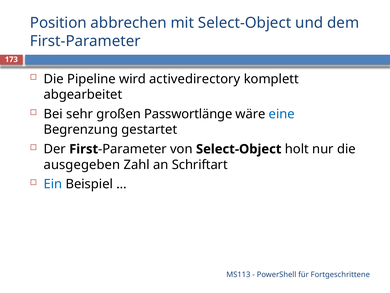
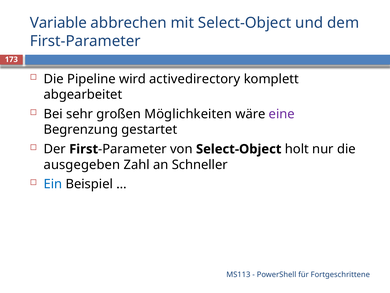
Position: Position -> Variable
Passwortlänge: Passwortlänge -> Möglichkeiten
eine colour: blue -> purple
Schriftart: Schriftart -> Schneller
